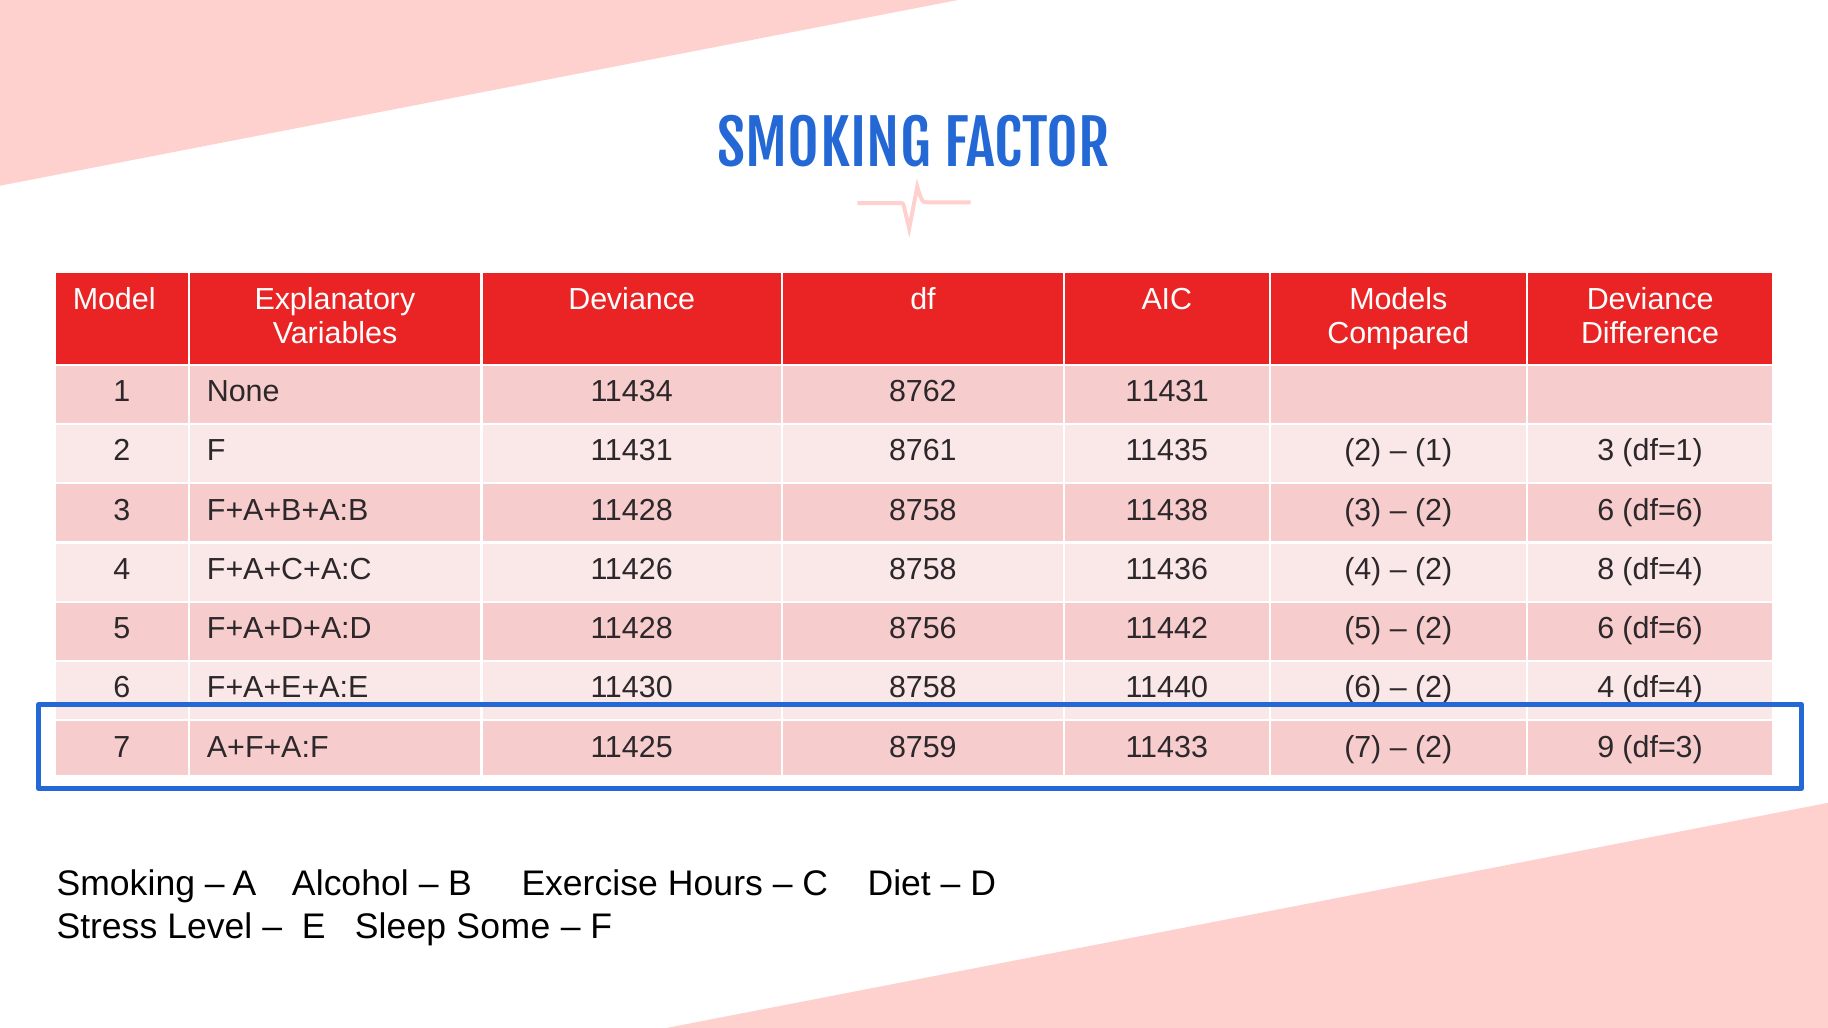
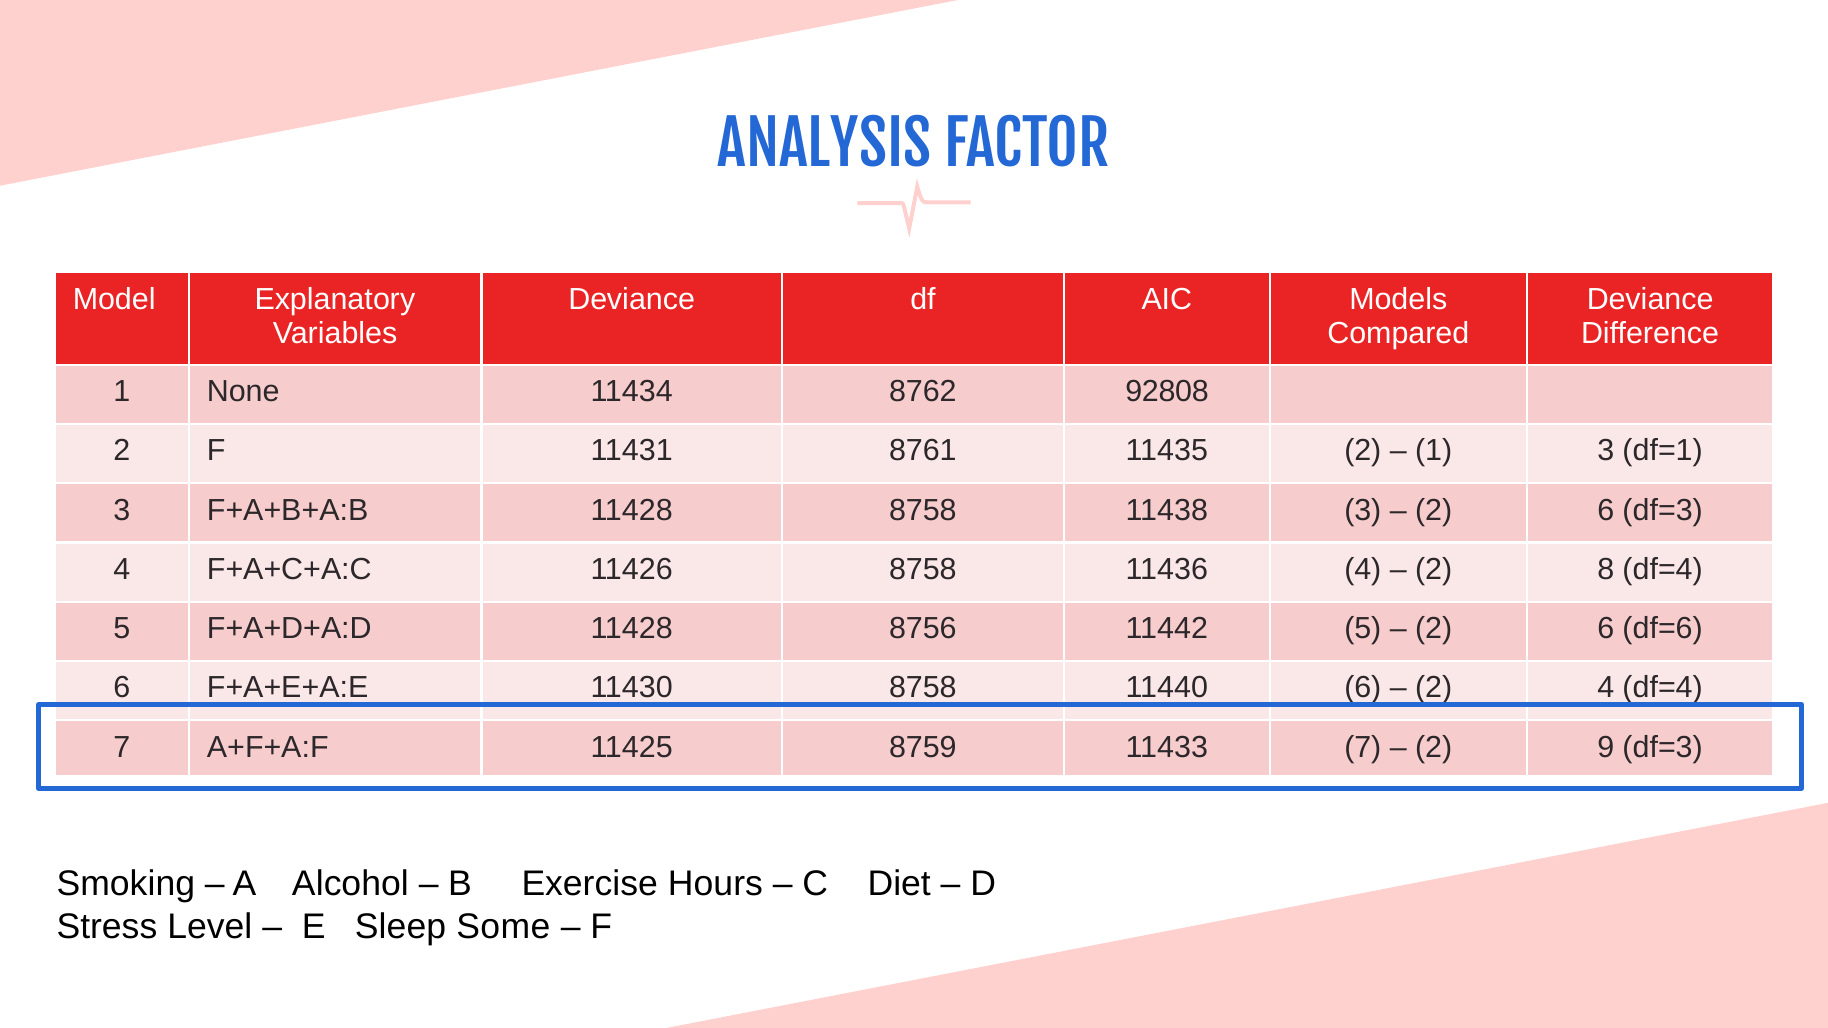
SMOKING at (824, 146): SMOKING -> ANALYSIS
8762 11431: 11431 -> 92808
df=6 at (1663, 510): df=6 -> df=3
